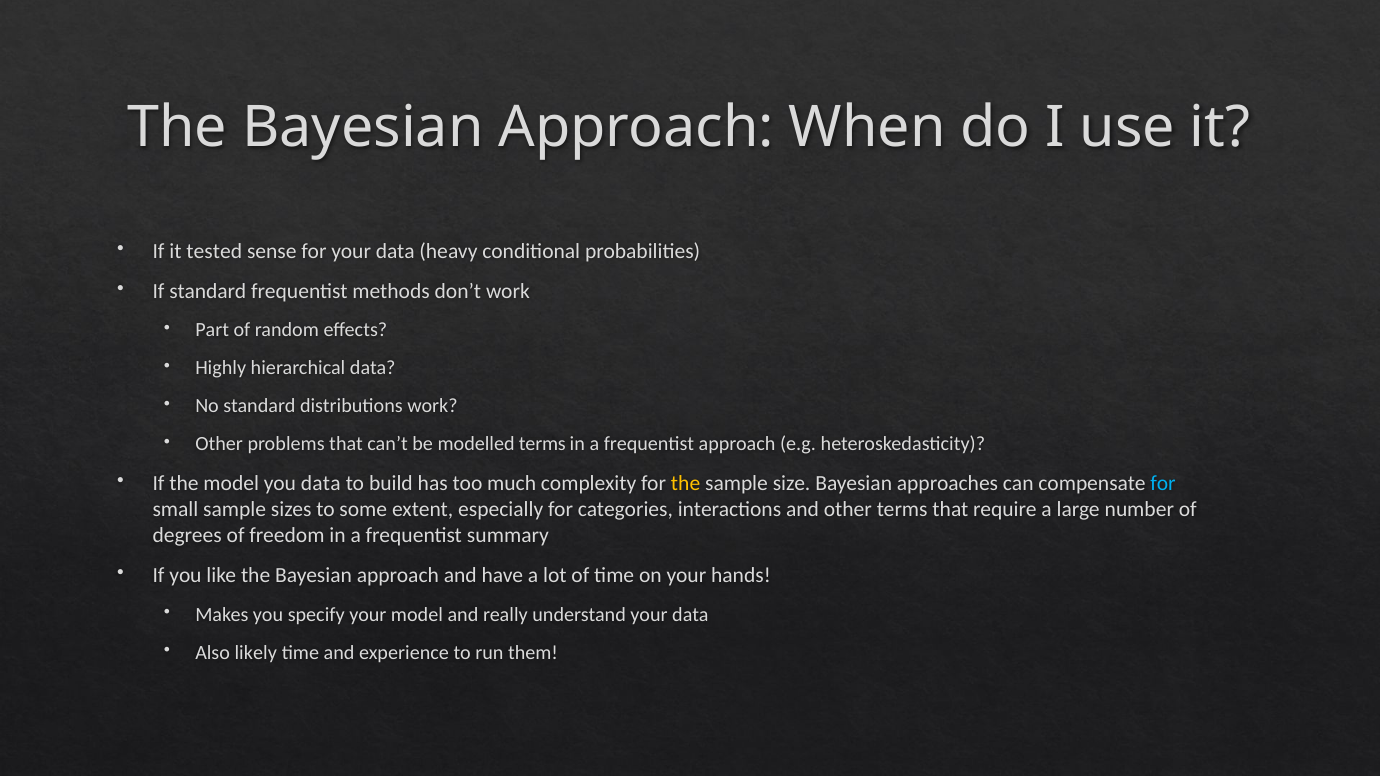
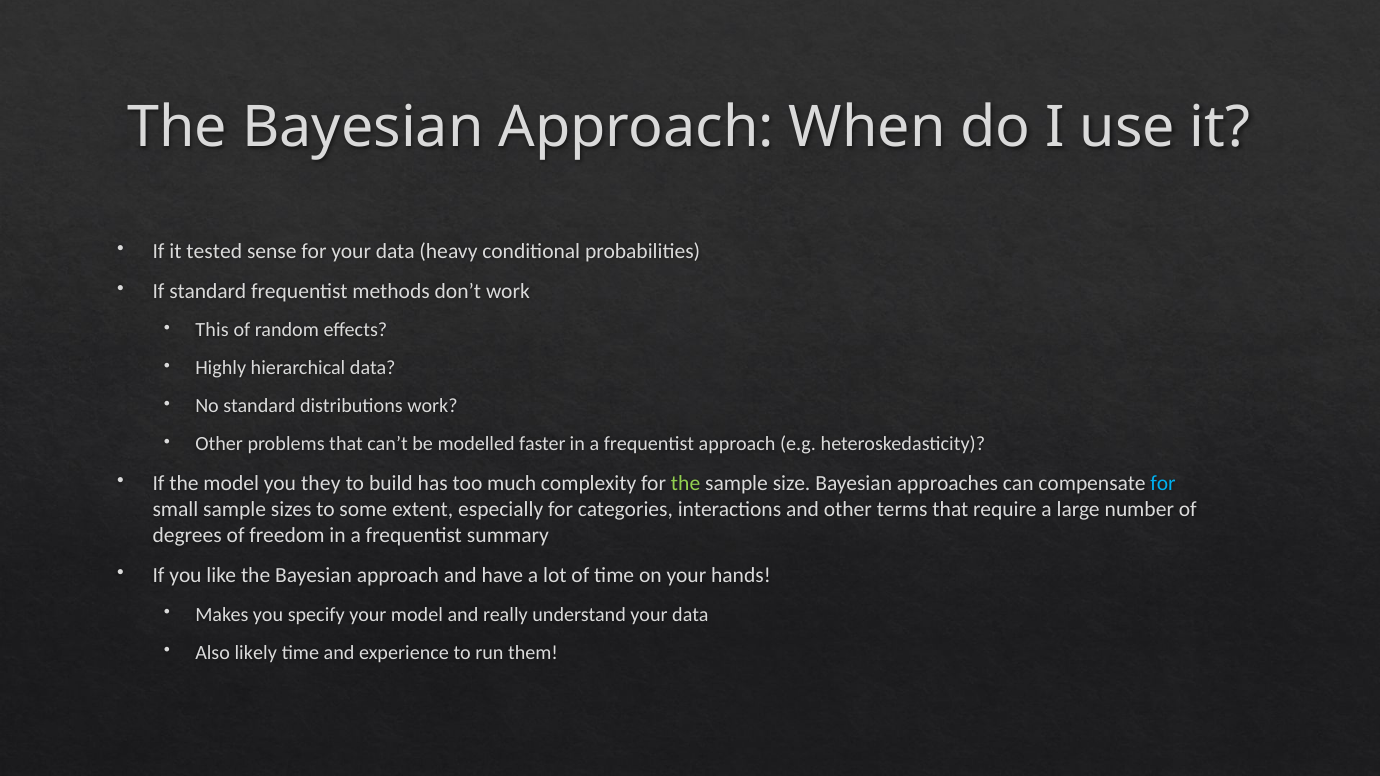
Part: Part -> This
modelled terms: terms -> faster
you data: data -> they
the at (686, 484) colour: yellow -> light green
